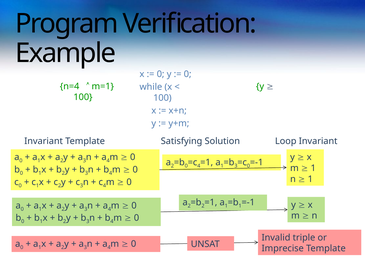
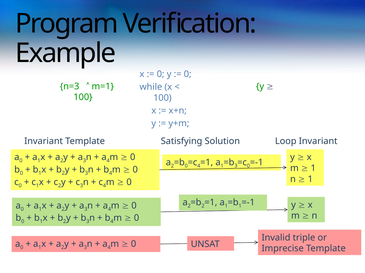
n=4: n=4 -> n=3
